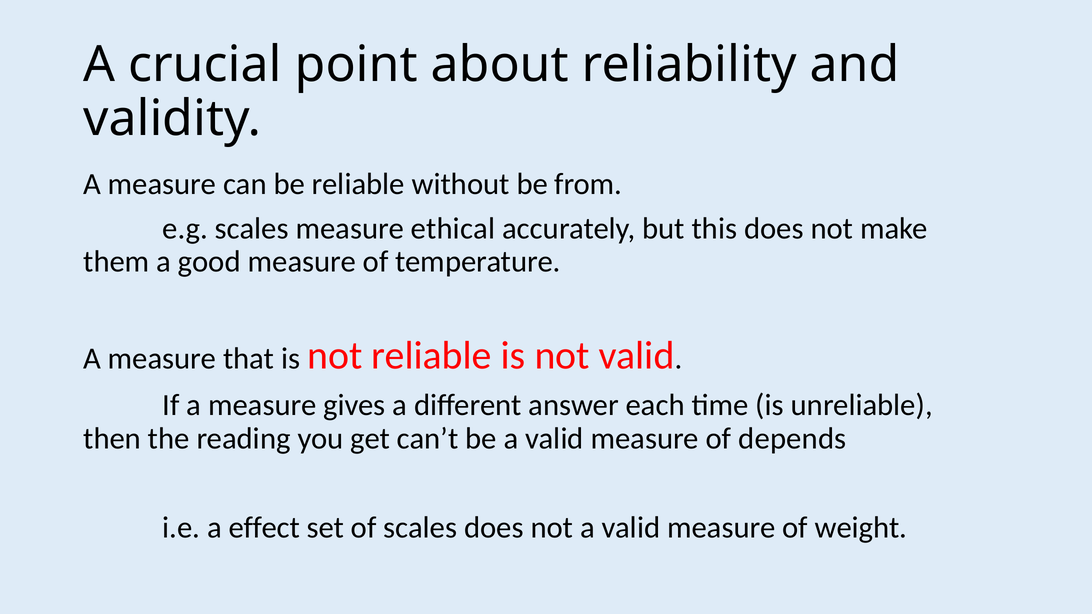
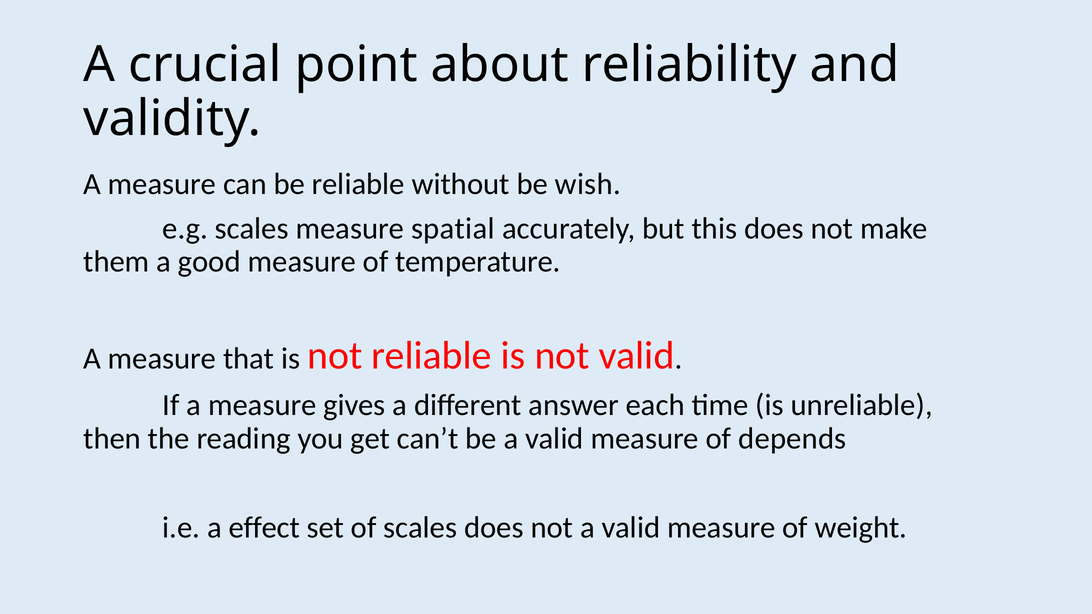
from: from -> wish
ethical: ethical -> spatial
